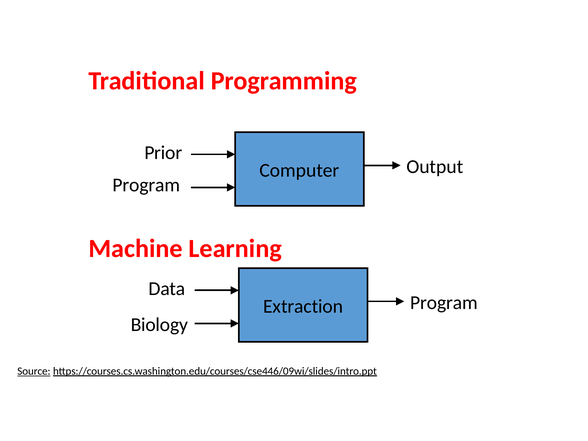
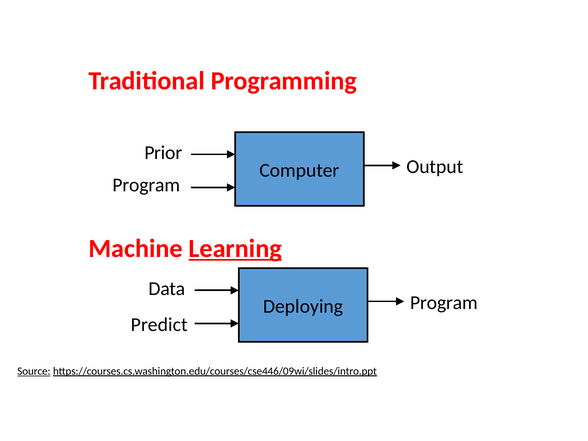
Learning underline: none -> present
Extraction: Extraction -> Deploying
Biology: Biology -> Predict
